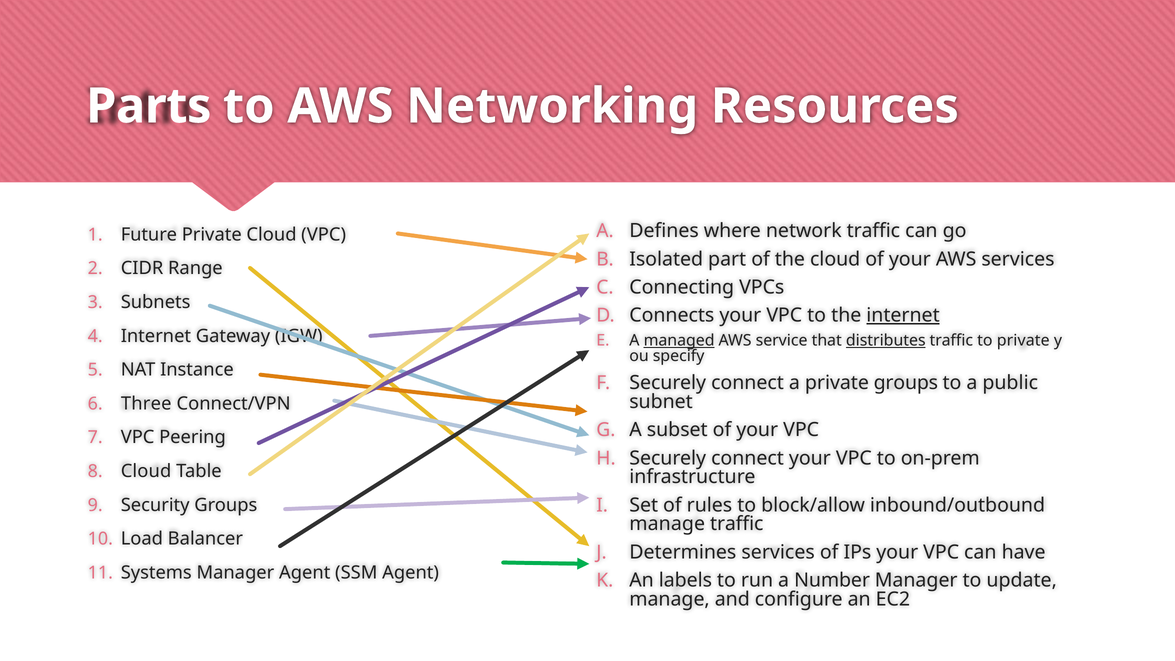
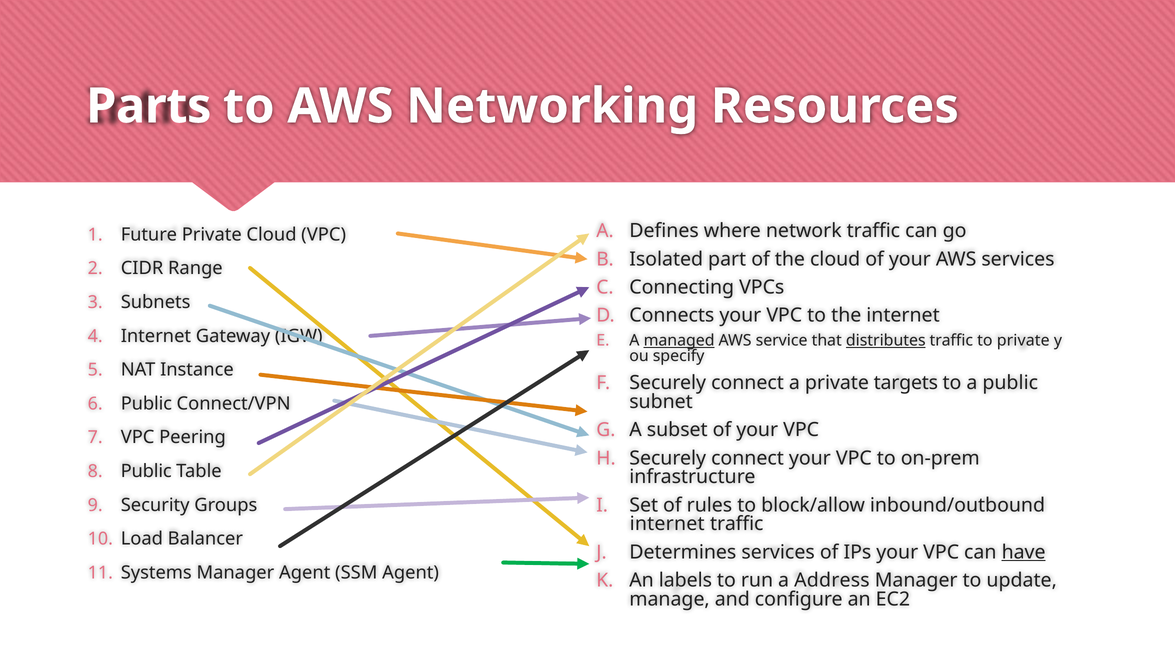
internet at (903, 315) underline: present -> none
private groups: groups -> targets
Three at (146, 404): Three -> Public
Cloud at (146, 471): Cloud -> Public
manage at (667, 524): manage -> internet
have underline: none -> present
Number: Number -> Address
